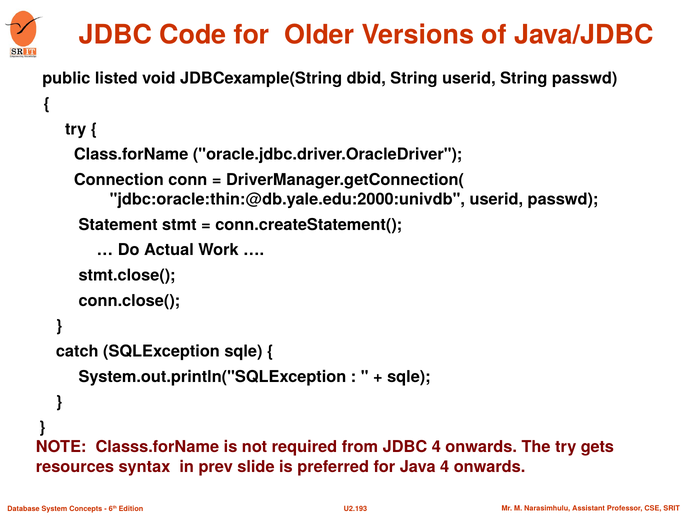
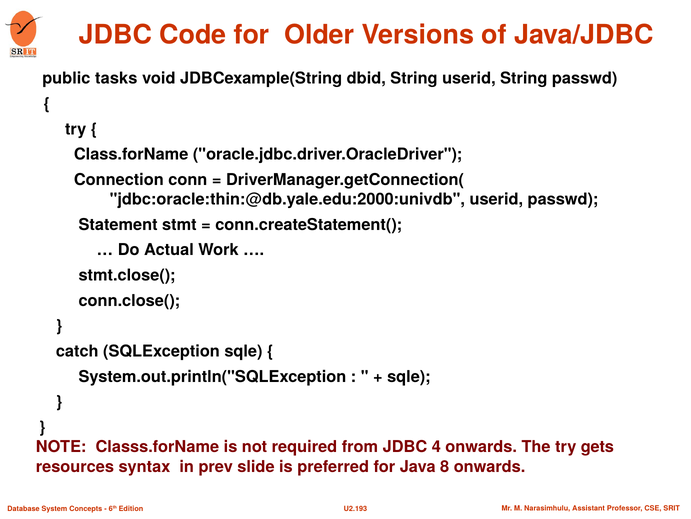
listed: listed -> tasks
Java 4: 4 -> 8
